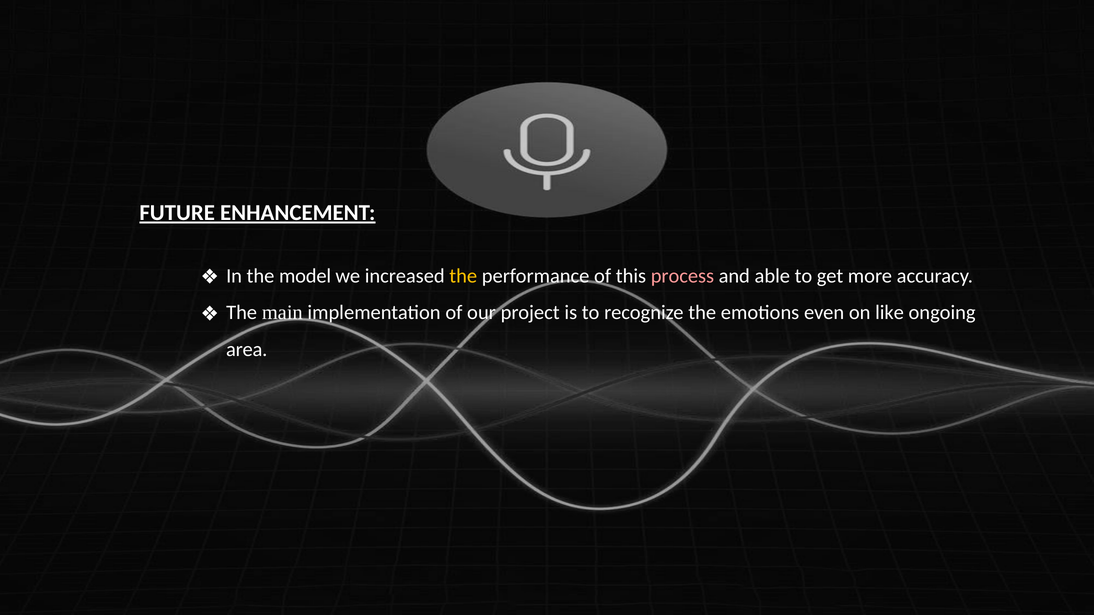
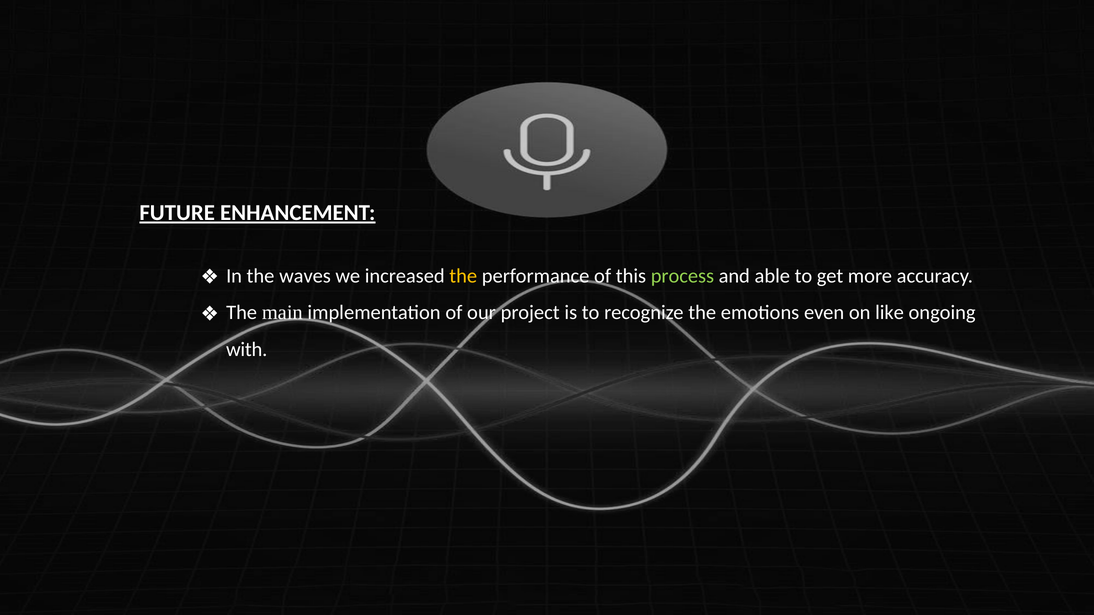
model: model -> waves
process colour: pink -> light green
area: area -> with
